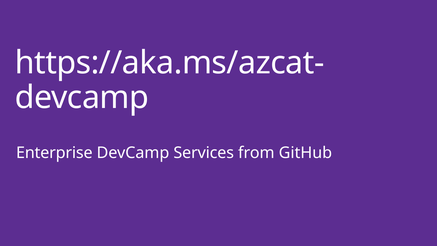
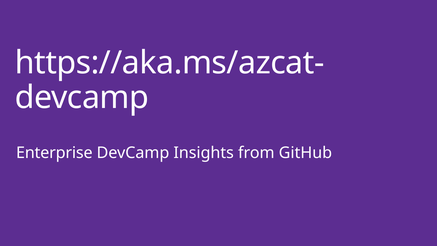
Services: Services -> Insights
